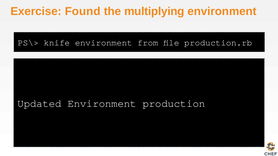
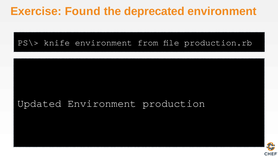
multiplying: multiplying -> deprecated
